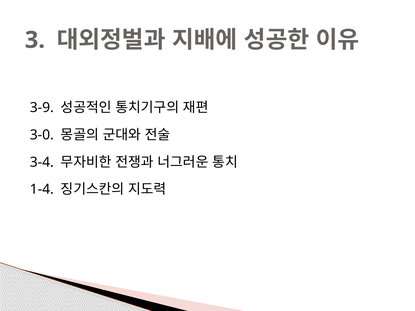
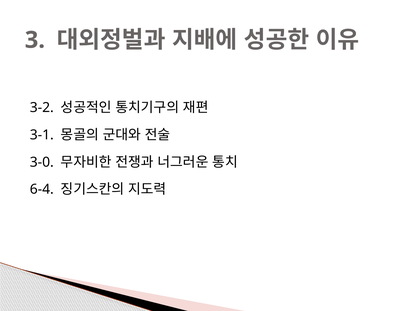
3-9: 3-9 -> 3-2
3-0: 3-0 -> 3-1
3-4: 3-4 -> 3-0
1-4: 1-4 -> 6-4
